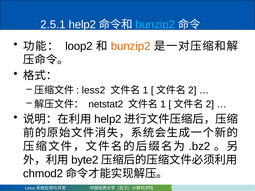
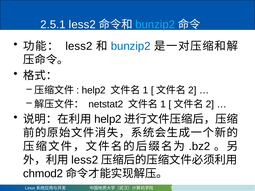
2.5.1 help2: help2 -> less2
loop2 at (79, 46): loop2 -> less2
bunzip2 at (131, 46) colour: orange -> blue
less2 at (94, 90): less2 -> help2
byte2 at (85, 160): byte2 -> less2
